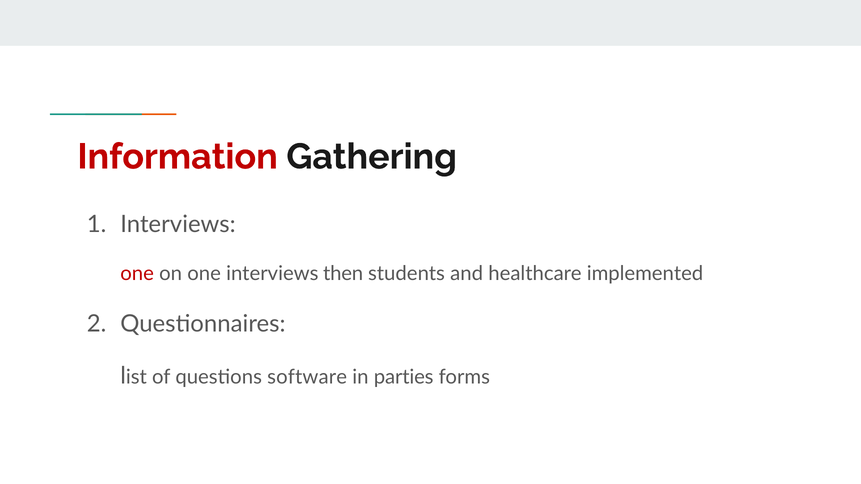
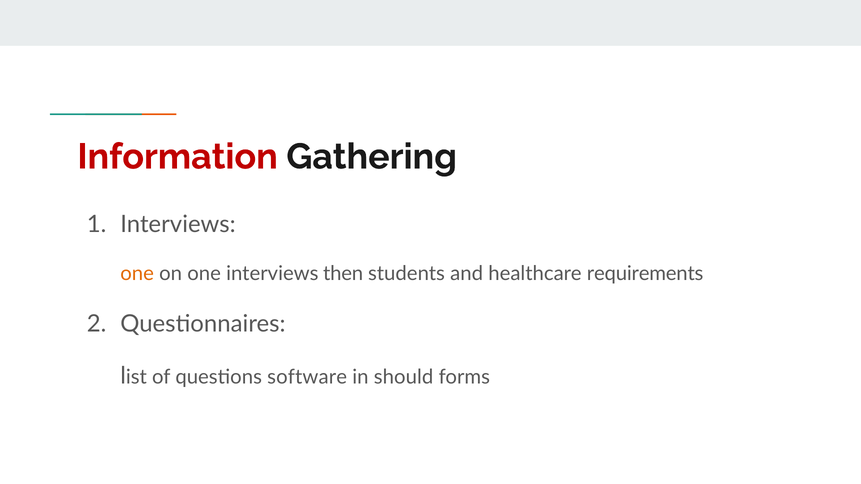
one at (137, 274) colour: red -> orange
implemented: implemented -> requirements
parties: parties -> should
